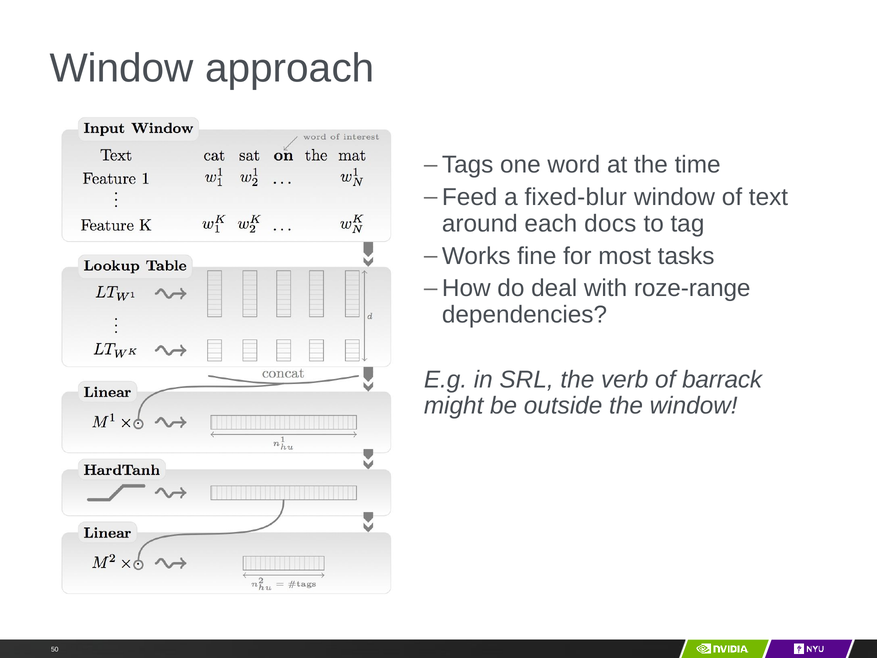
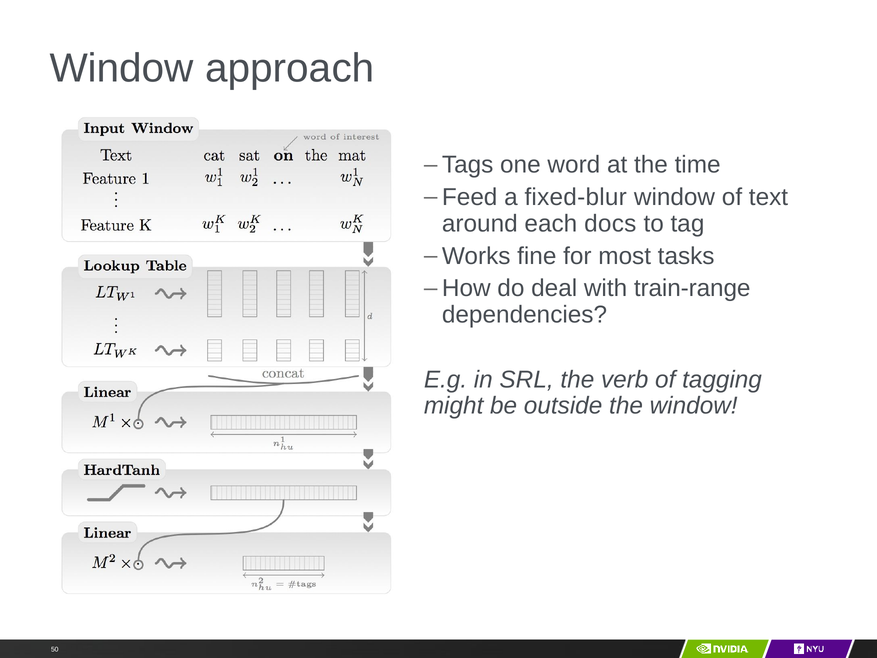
roze-range: roze-range -> train-range
barrack: barrack -> tagging
